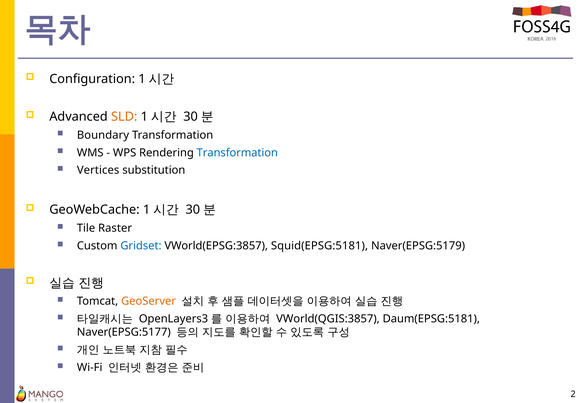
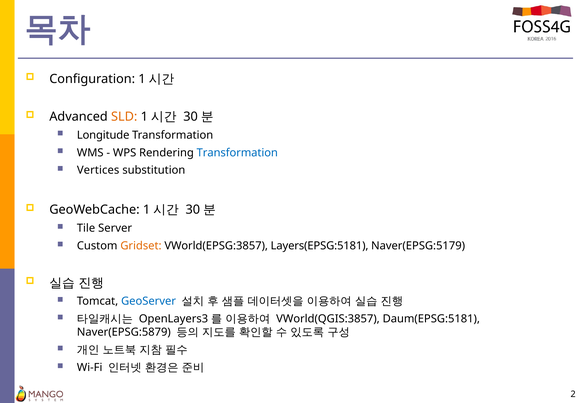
Boundary: Boundary -> Longitude
Raster: Raster -> Server
Gridset colour: blue -> orange
Squid(EPSG:5181: Squid(EPSG:5181 -> Layers(EPSG:5181
GeoServer colour: orange -> blue
Naver(EPSG:5177: Naver(EPSG:5177 -> Naver(EPSG:5879
